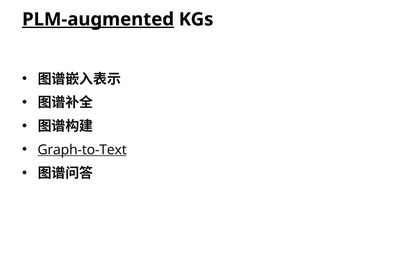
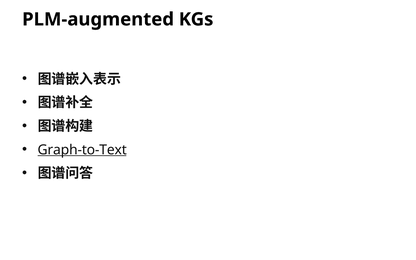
PLM-augmented underline: present -> none
